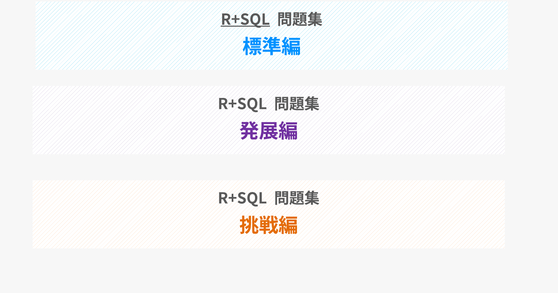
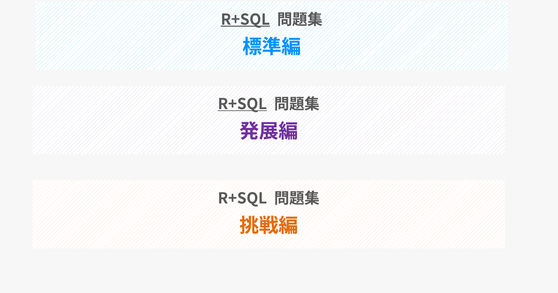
R+SQL at (242, 104) underline: none -> present
